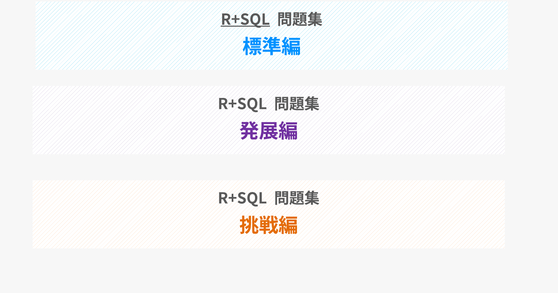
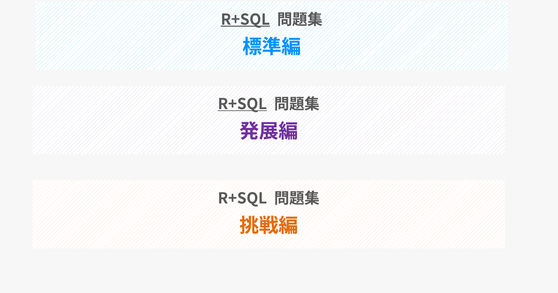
R+SQL at (242, 104) underline: none -> present
